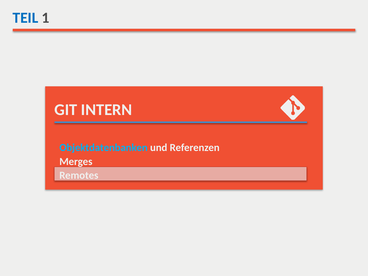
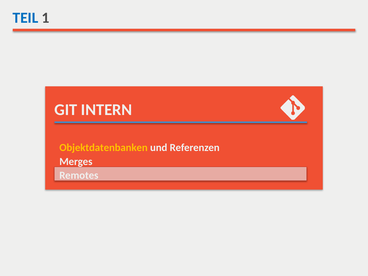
Objektdatenbanken colour: light blue -> yellow
